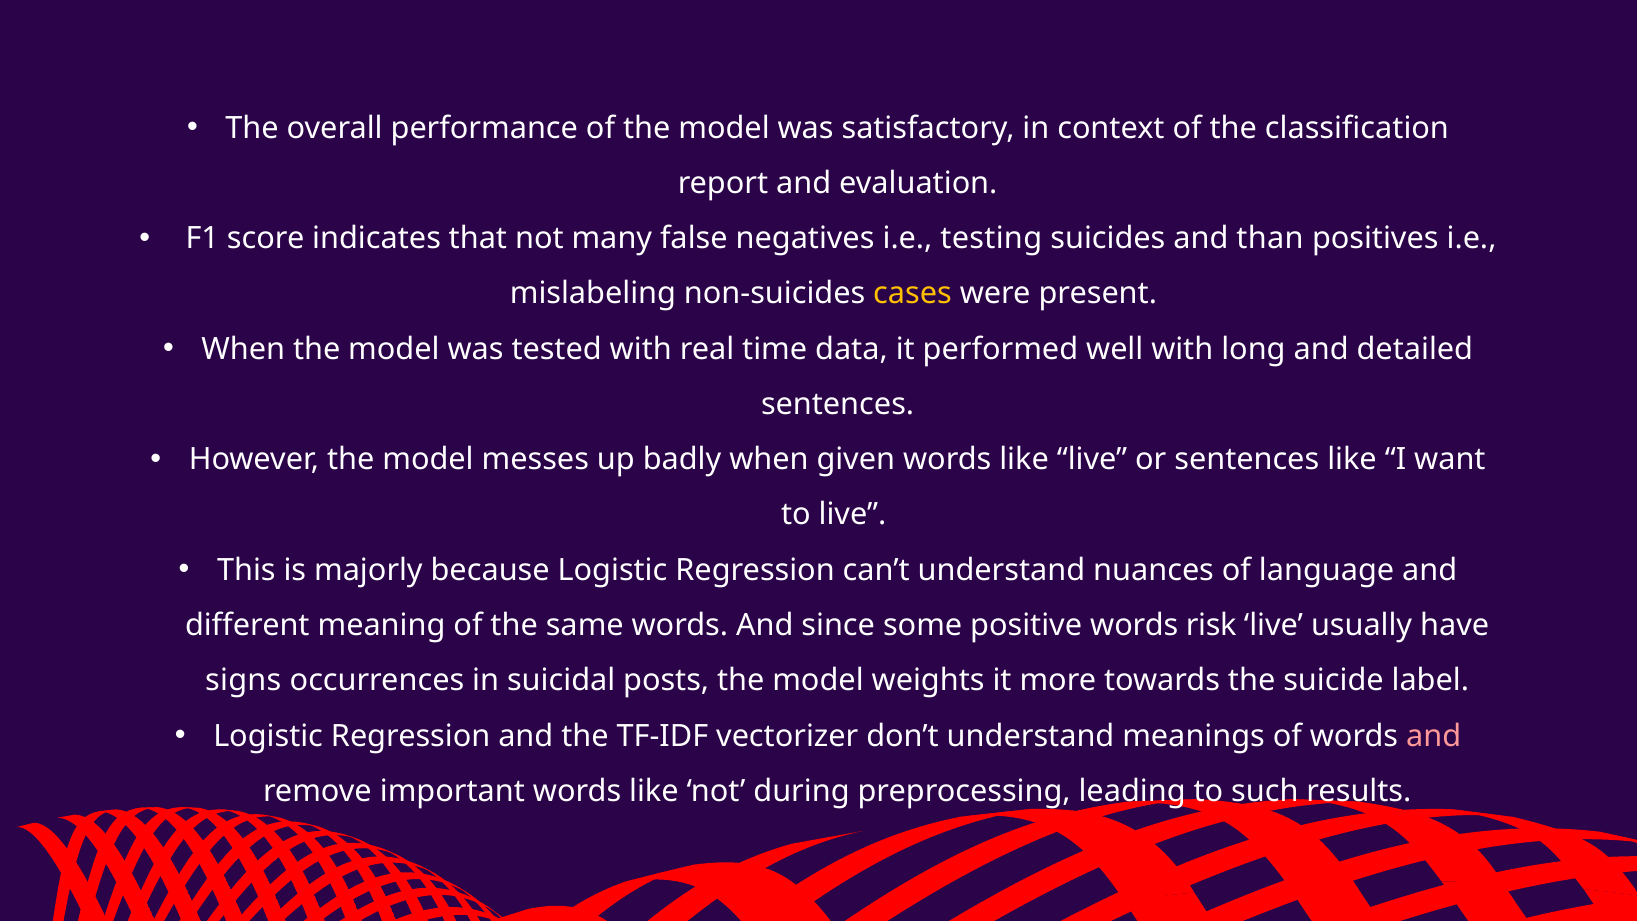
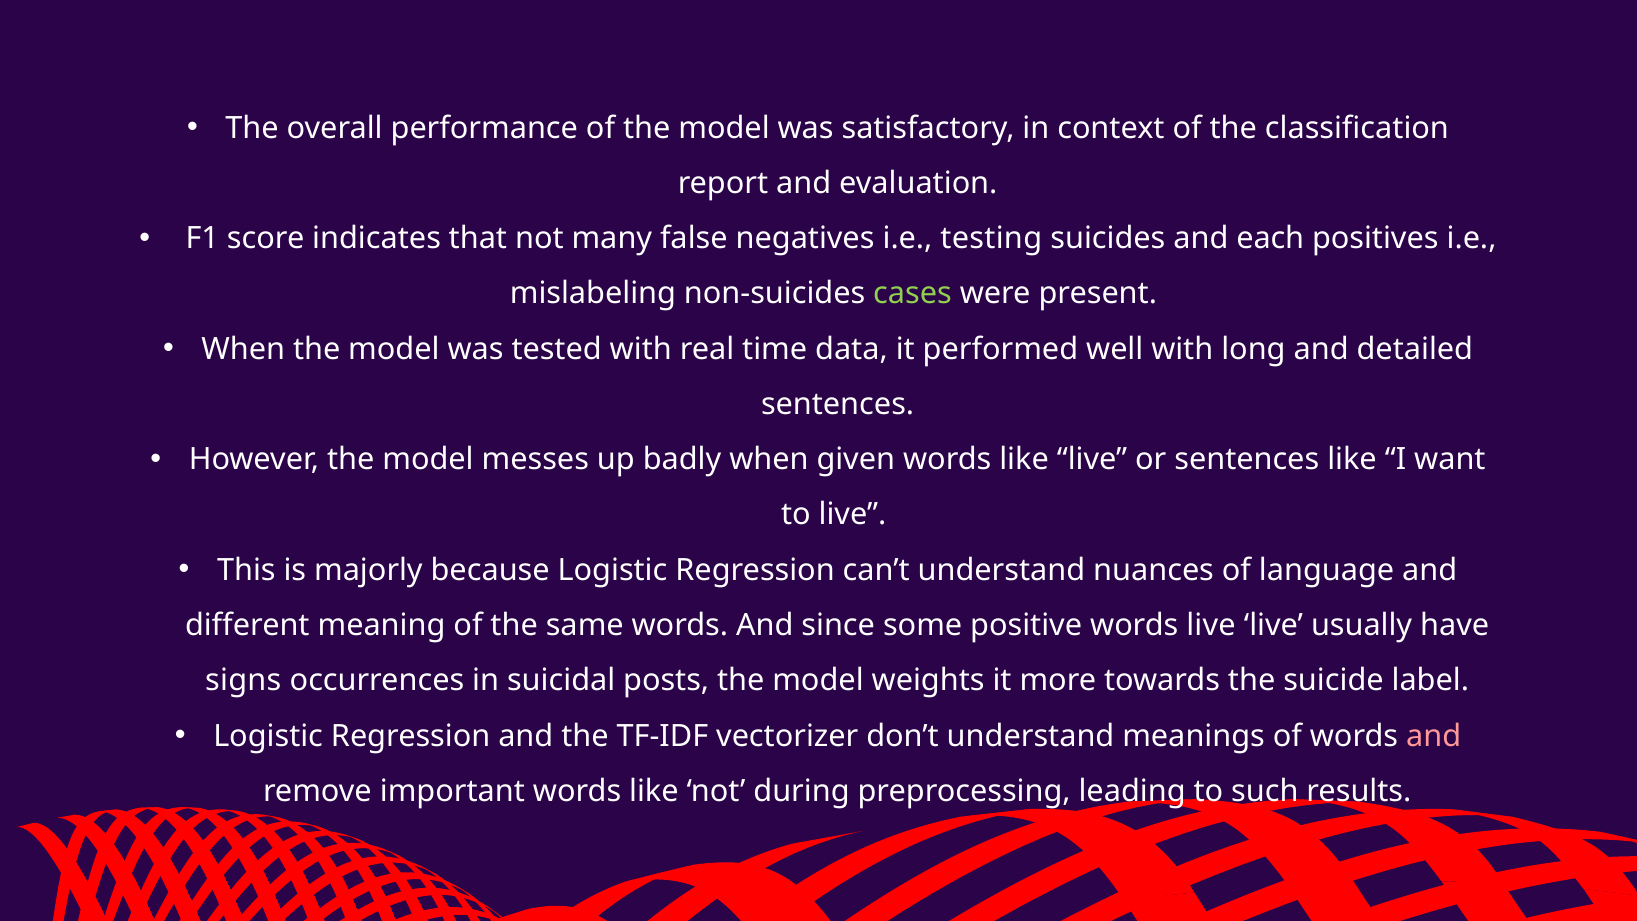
than: than -> each
cases colour: yellow -> light green
words risk: risk -> live
